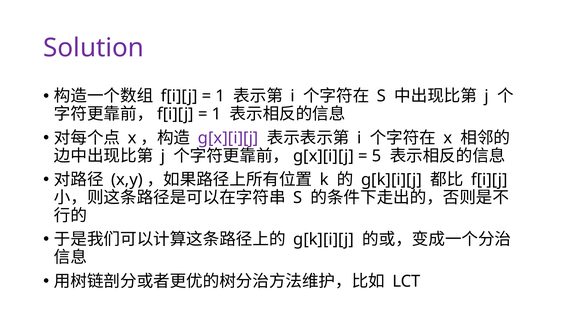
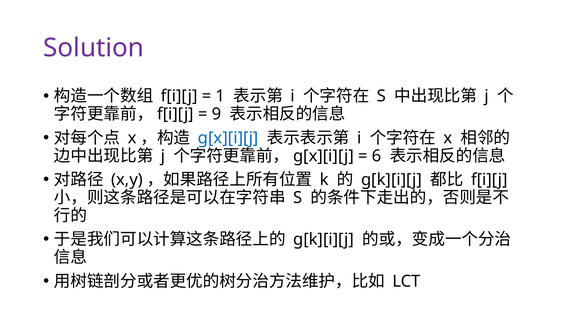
1 at (217, 114): 1 -> 9
g[x][i][j at (228, 138) colour: purple -> blue
5: 5 -> 6
